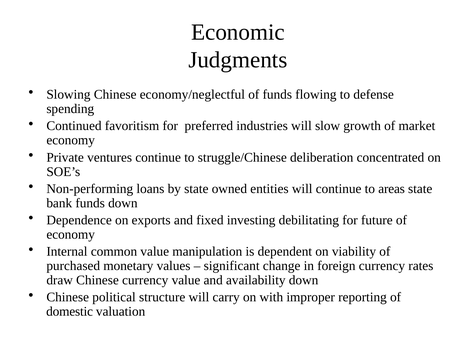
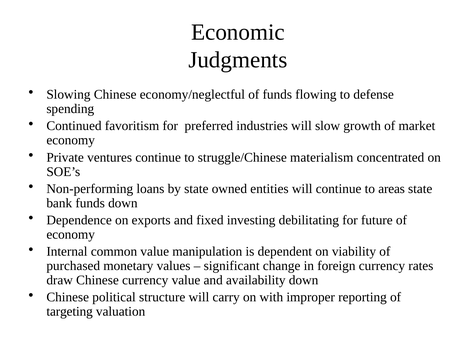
deliberation: deliberation -> materialism
domestic: domestic -> targeting
